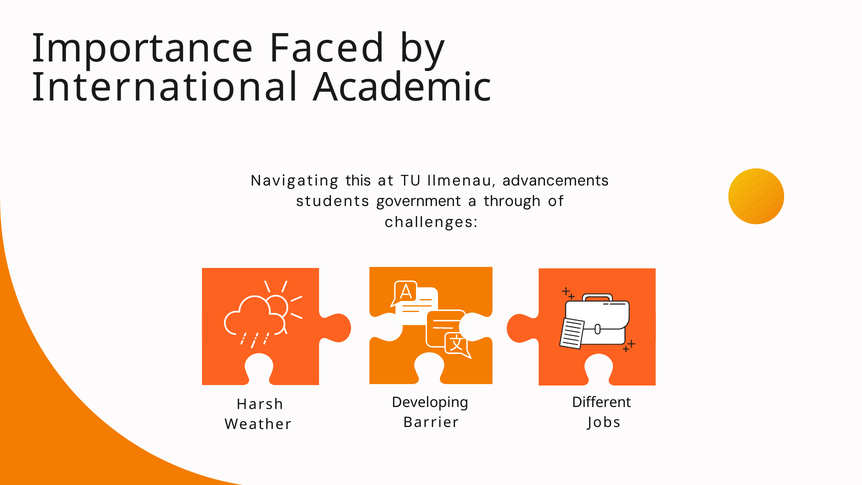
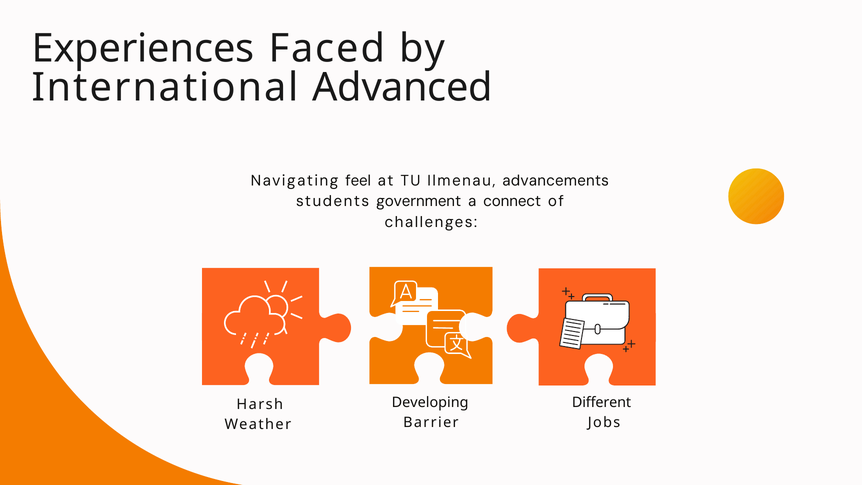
Importance: Importance -> Experiences
Academic: Academic -> Advanced
this: this -> feel
through: through -> connect
